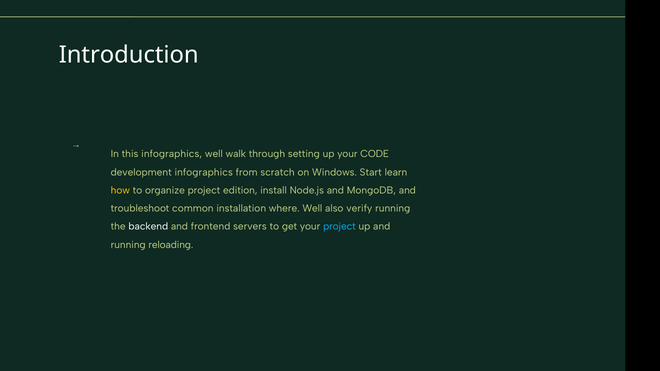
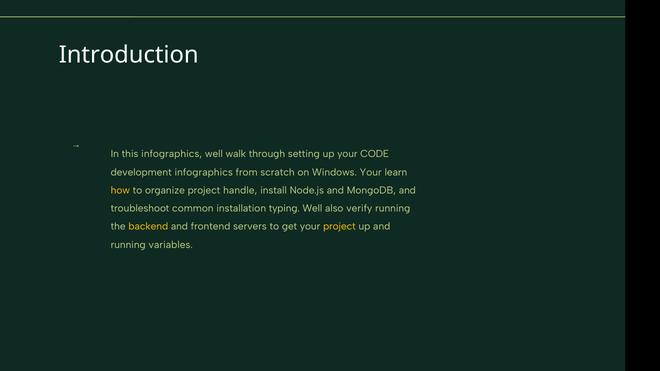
Windows Start: Start -> Your
edition: edition -> handle
where: where -> typing
backend colour: white -> yellow
project at (339, 227) colour: light blue -> yellow
reloading: reloading -> variables
